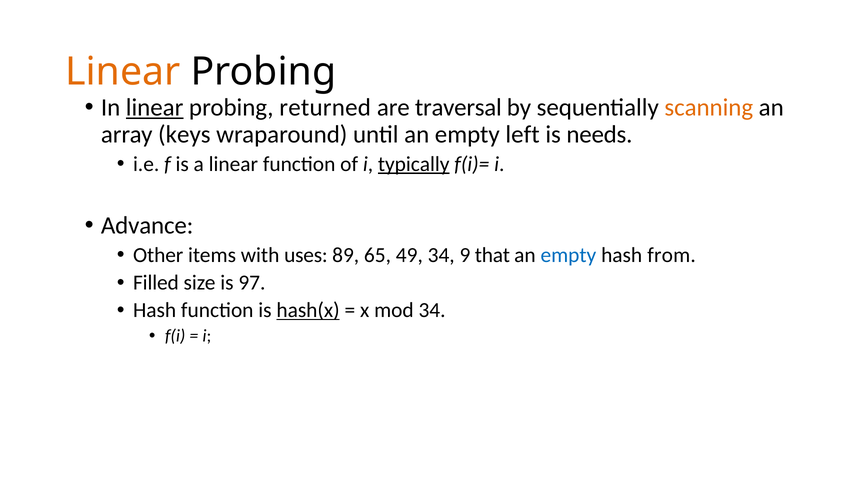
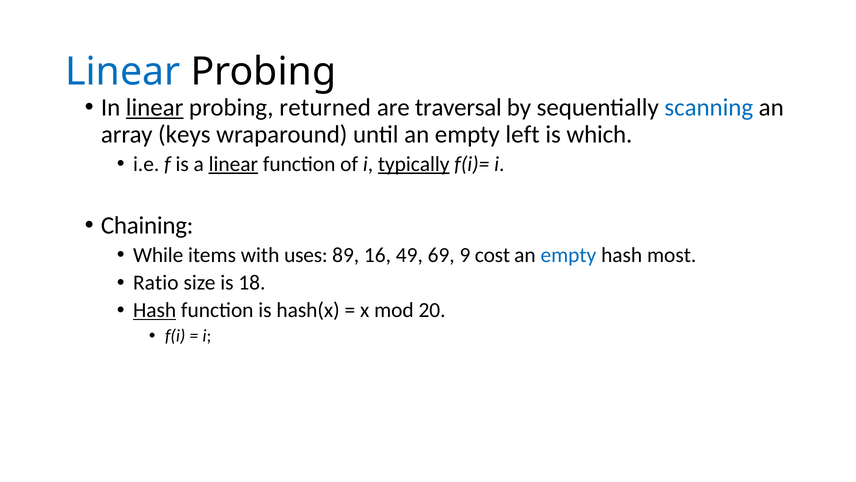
Linear at (123, 72) colour: orange -> blue
scanning colour: orange -> blue
needs: needs -> which
linear at (233, 164) underline: none -> present
Advance: Advance -> Chaining
Other: Other -> While
65: 65 -> 16
49 34: 34 -> 69
that: that -> cost
from: from -> most
Filled: Filled -> Ratio
97: 97 -> 18
Hash at (155, 310) underline: none -> present
hash(x underline: present -> none
mod 34: 34 -> 20
